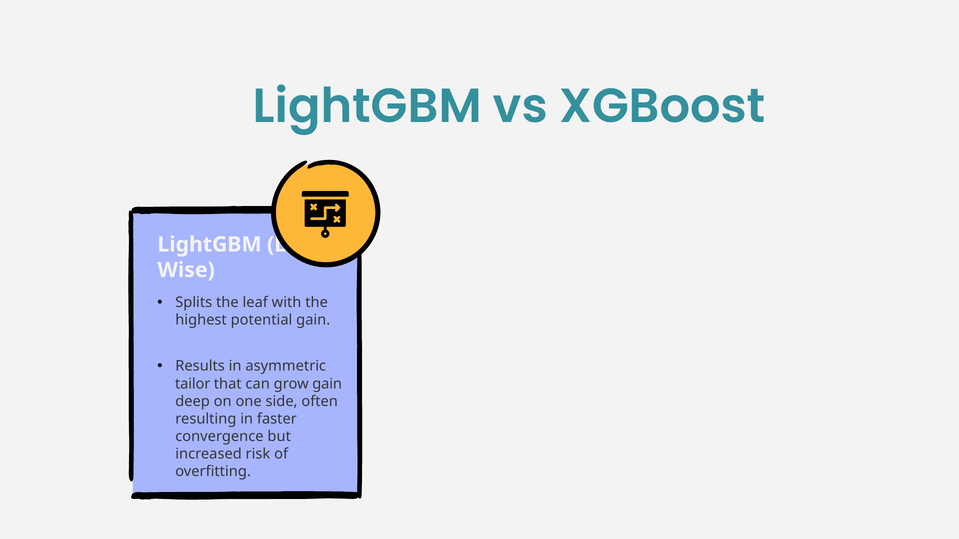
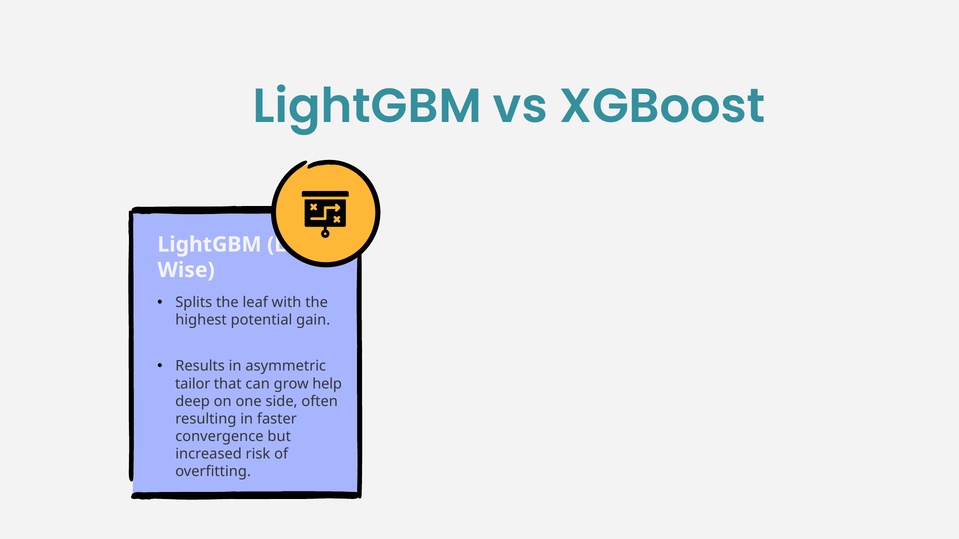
grow gain: gain -> help
